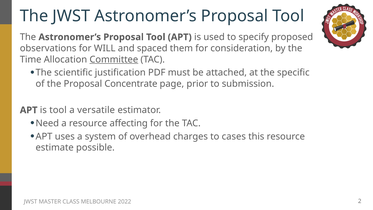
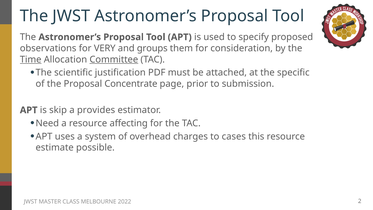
WILL: WILL -> VERY
spaced: spaced -> groups
Time underline: none -> present
is tool: tool -> skip
versatile: versatile -> provides
